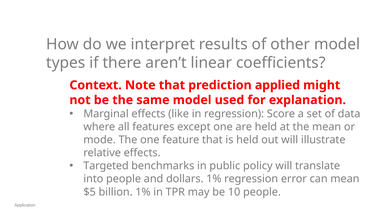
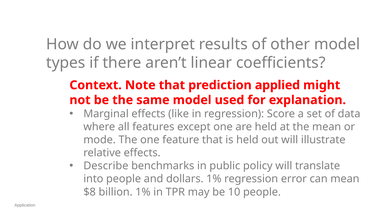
Targeted: Targeted -> Describe
$5: $5 -> $8
